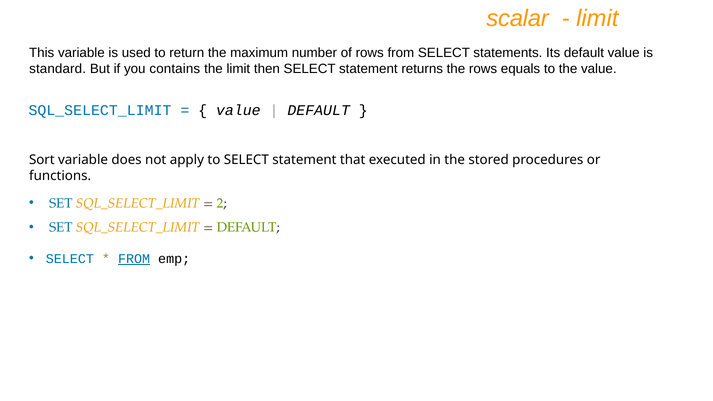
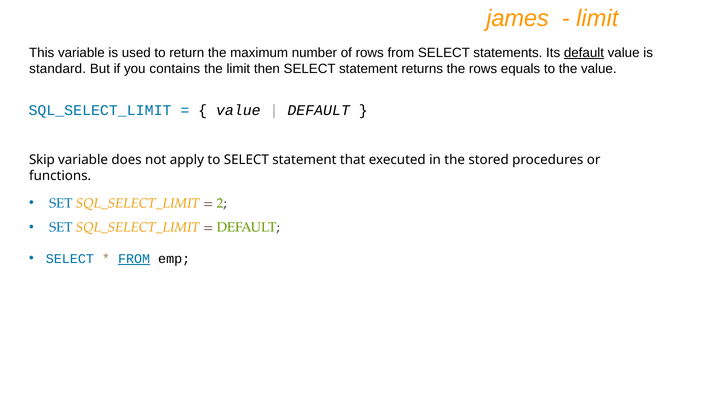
scalar: scalar -> james
default at (584, 53) underline: none -> present
Sort: Sort -> Skip
